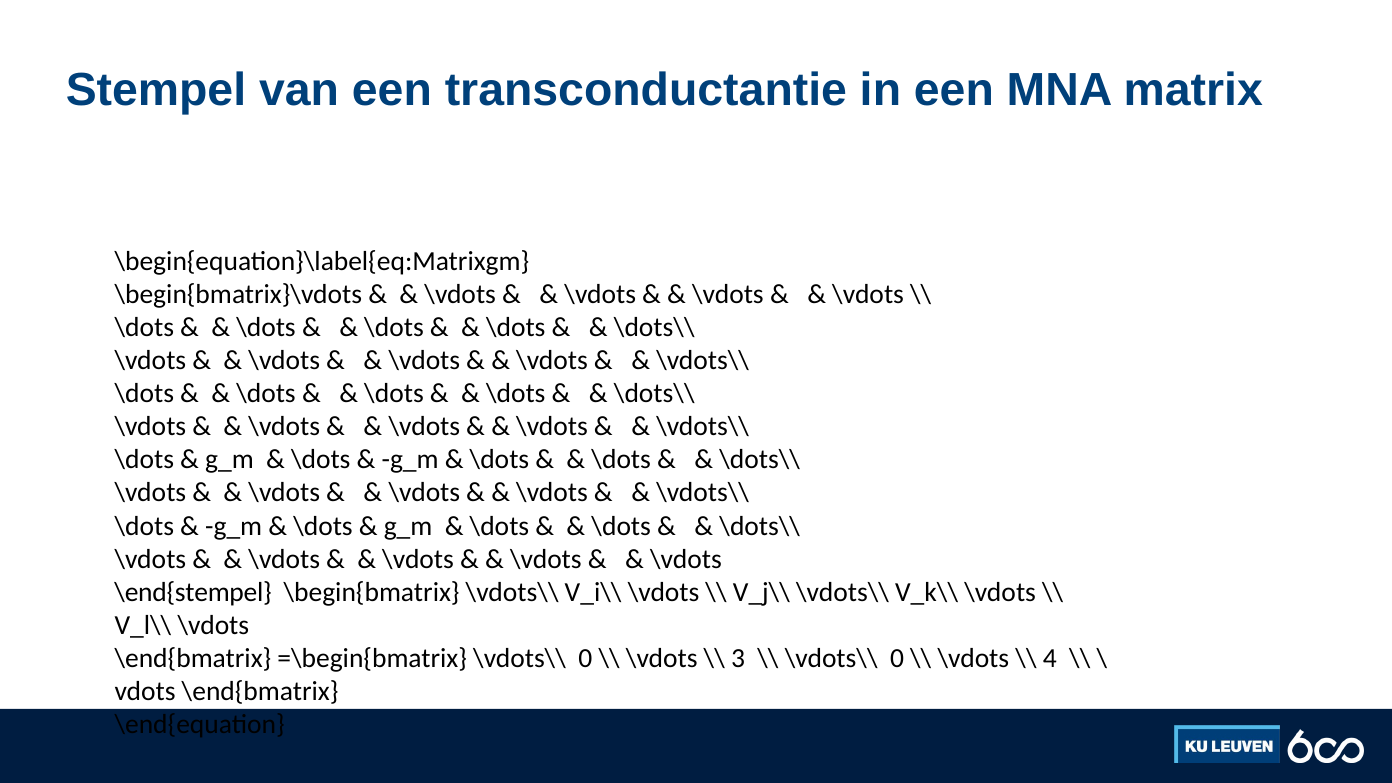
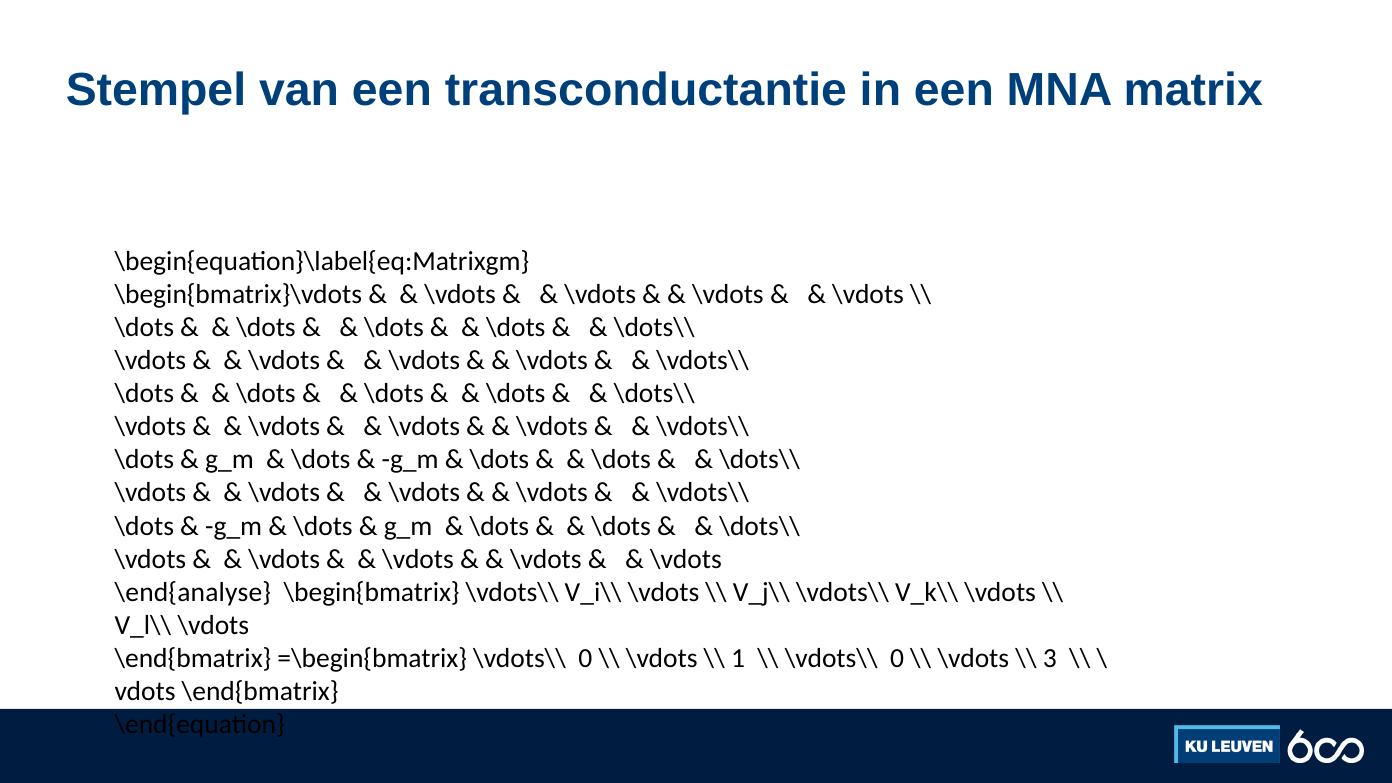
\end{stempel: \end{stempel -> \end{analyse
3: 3 -> 1
4: 4 -> 3
